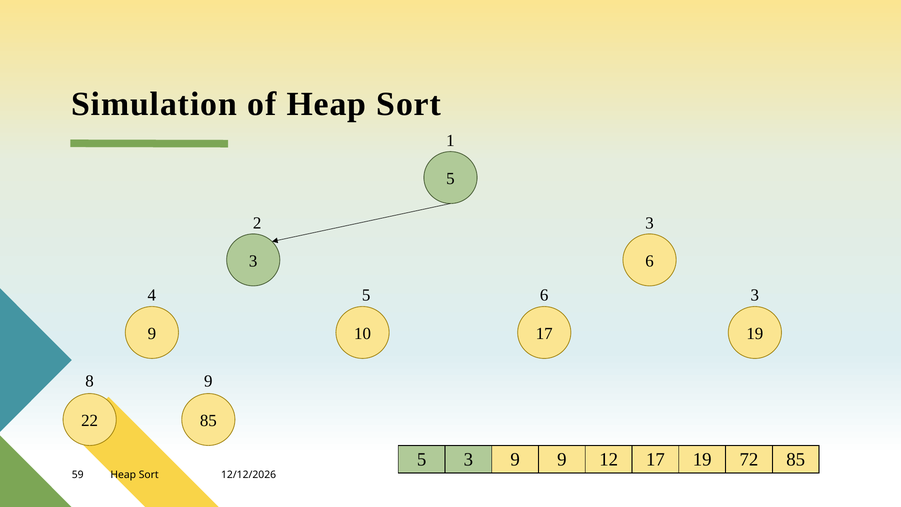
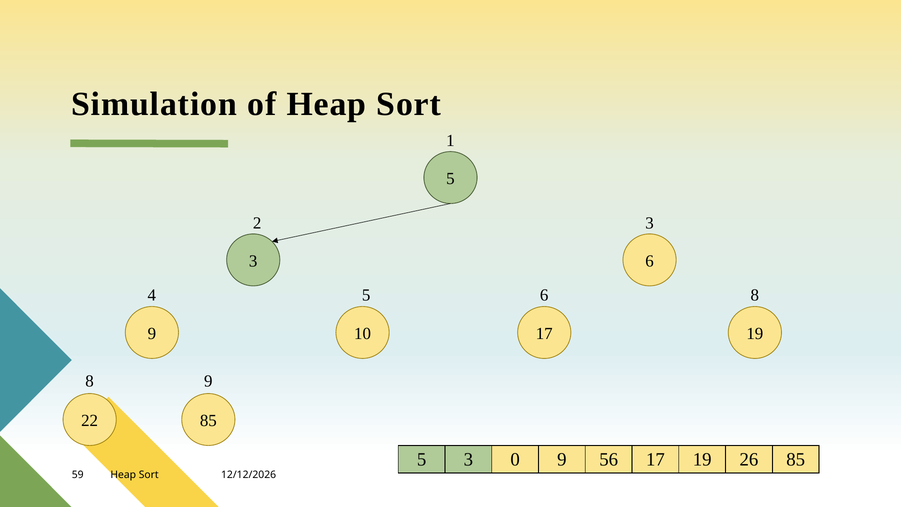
6 3: 3 -> 8
3 9: 9 -> 0
12: 12 -> 56
72: 72 -> 26
